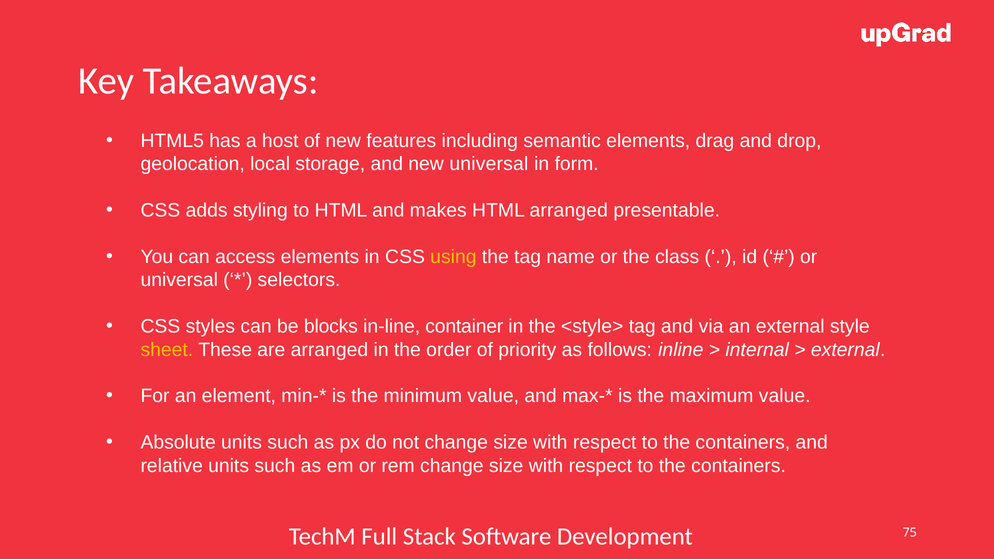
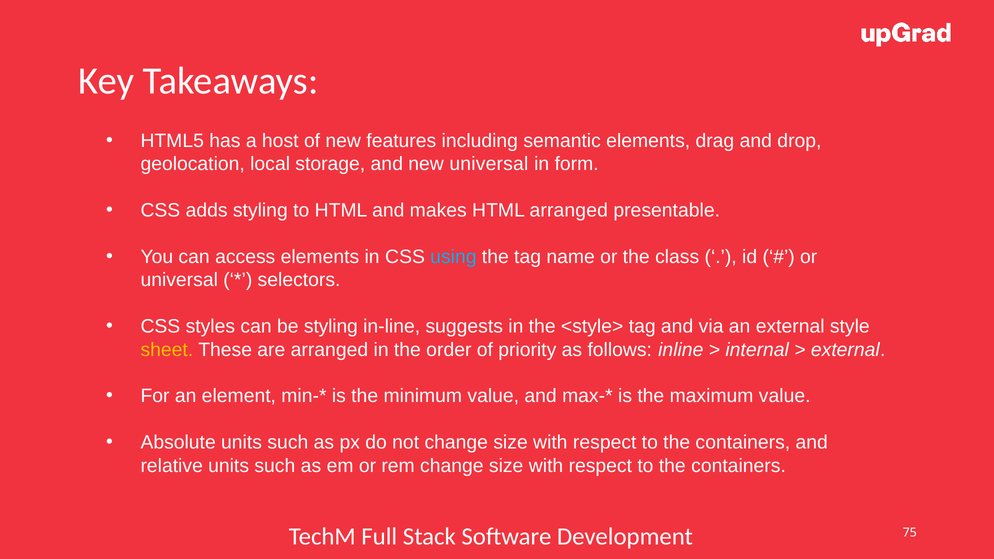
using colour: yellow -> light blue
be blocks: blocks -> styling
container: container -> suggests
